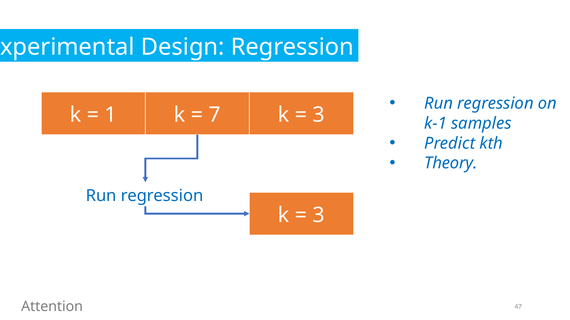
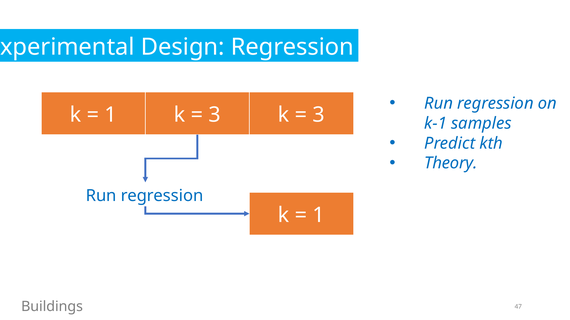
7 at (215, 115): 7 -> 3
3 at (319, 216): 3 -> 1
Attention: Attention -> Buildings
